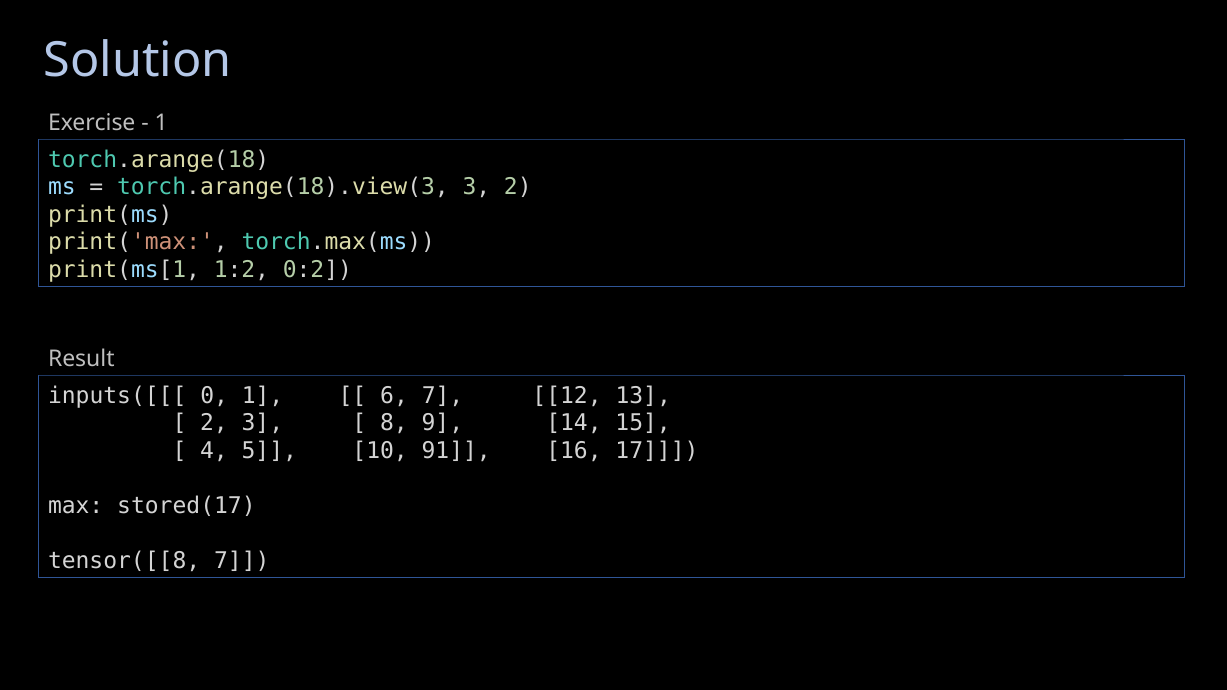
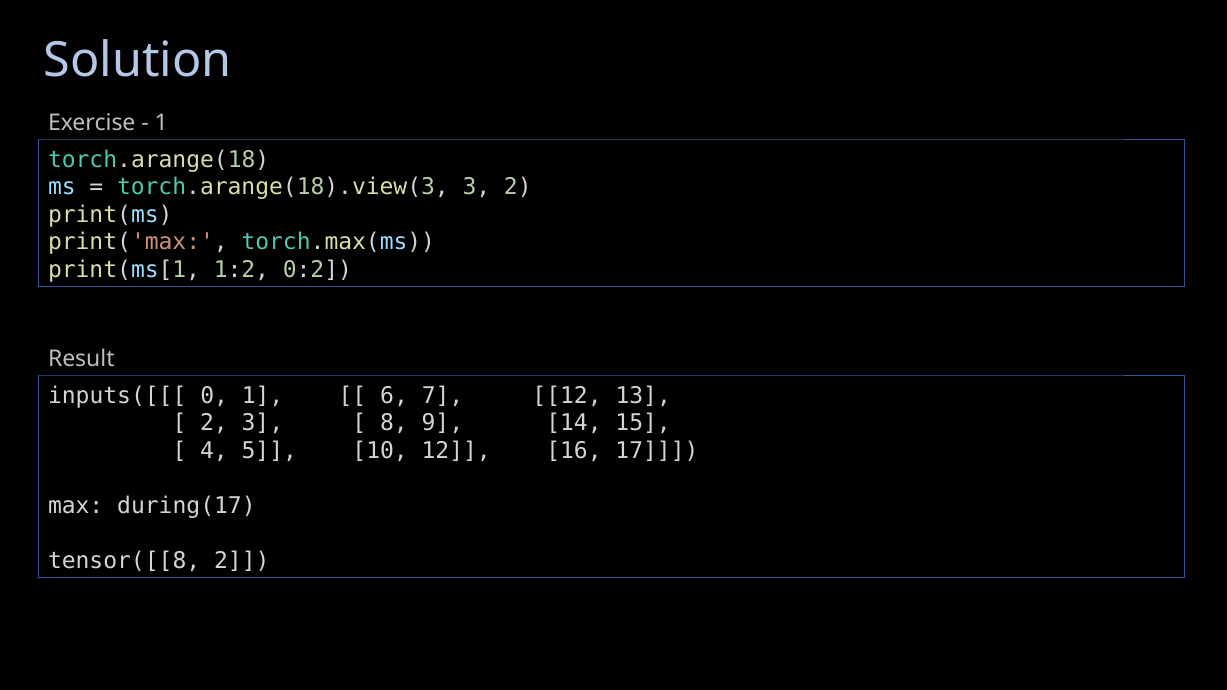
10 91: 91 -> 12
stored(17: stored(17 -> during(17
tensor([[8 7: 7 -> 2
